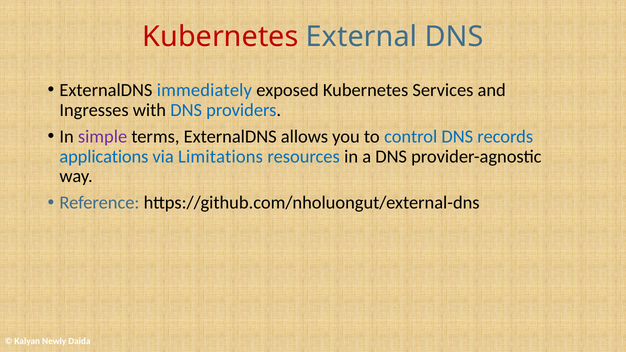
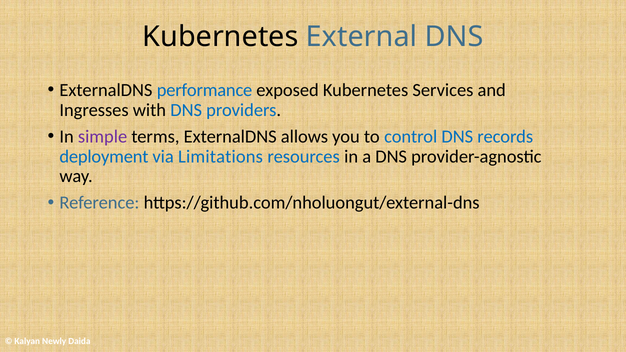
Kubernetes at (220, 37) colour: red -> black
immediately: immediately -> performance
applications: applications -> deployment
